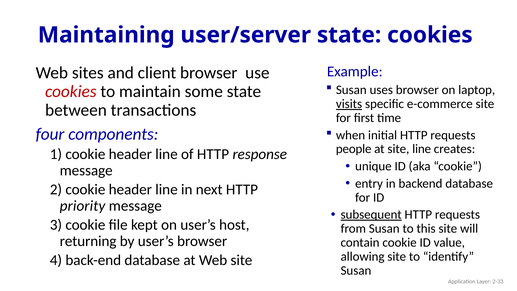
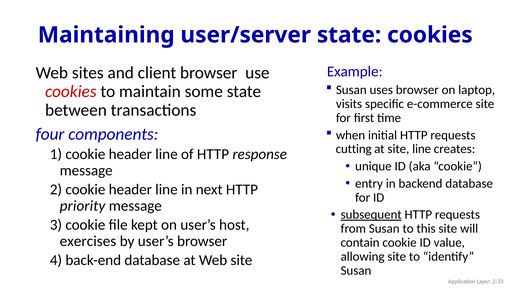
visits underline: present -> none
people: people -> cutting
returning: returning -> exercises
